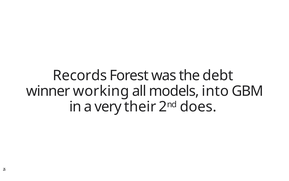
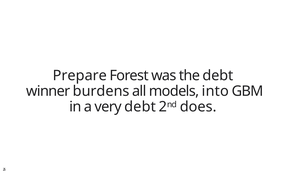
Records: Records -> Prepare
working: working -> burdens
very their: their -> debt
